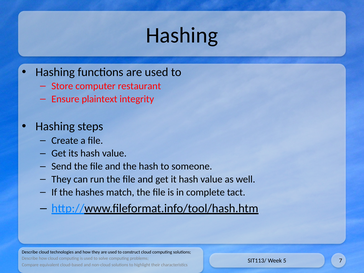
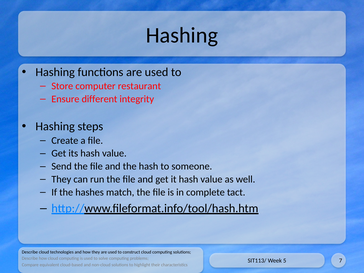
plaintext: plaintext -> different
